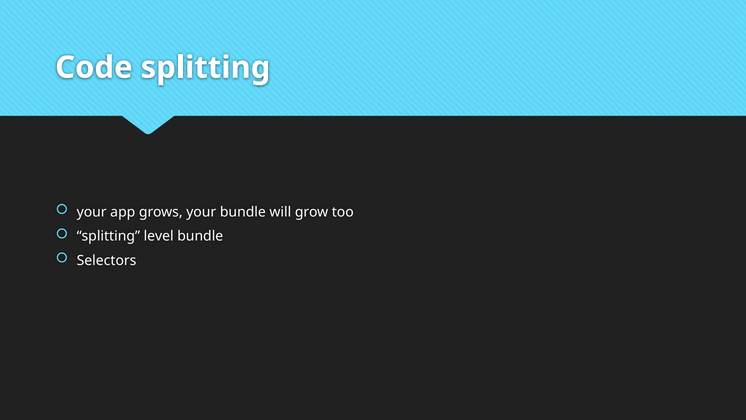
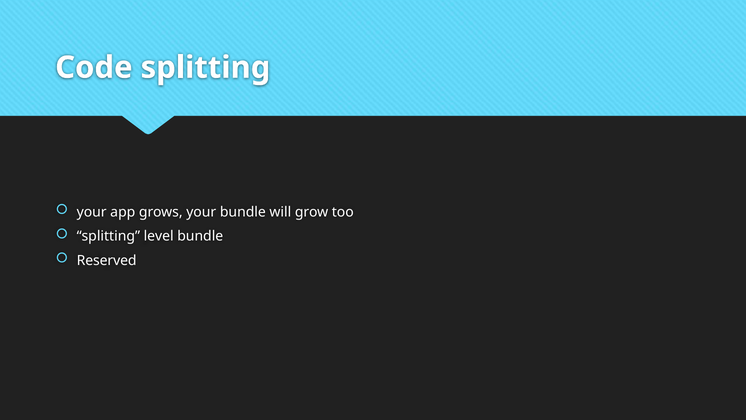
Selectors: Selectors -> Reserved
